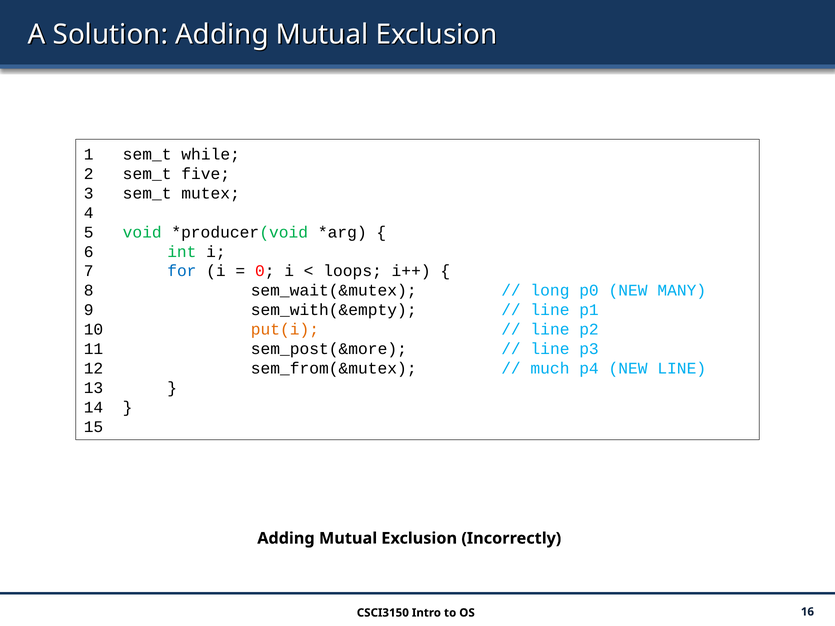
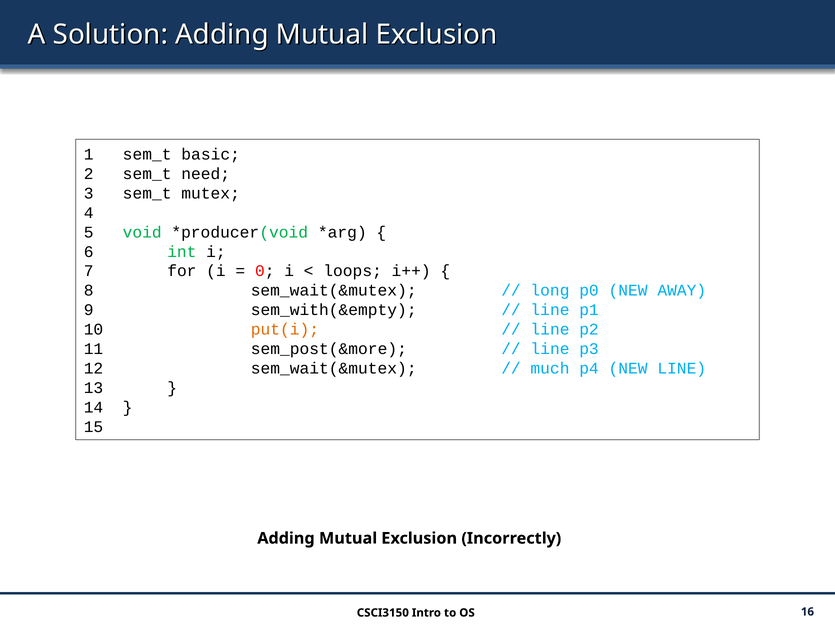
while: while -> basic
five: five -> need
for colour: blue -> black
MANY: MANY -> AWAY
12 sem_from(&mutex: sem_from(&mutex -> sem_wait(&mutex
